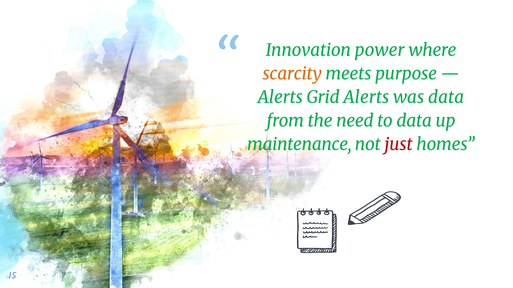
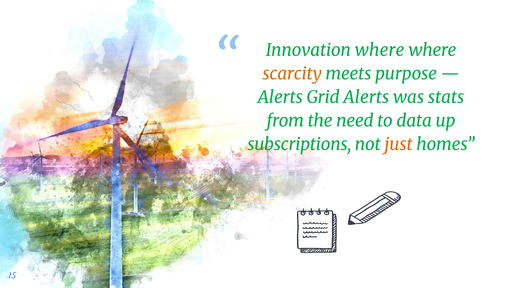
Innovation power: power -> where
was data: data -> stats
maintenance: maintenance -> subscriptions
just colour: red -> orange
